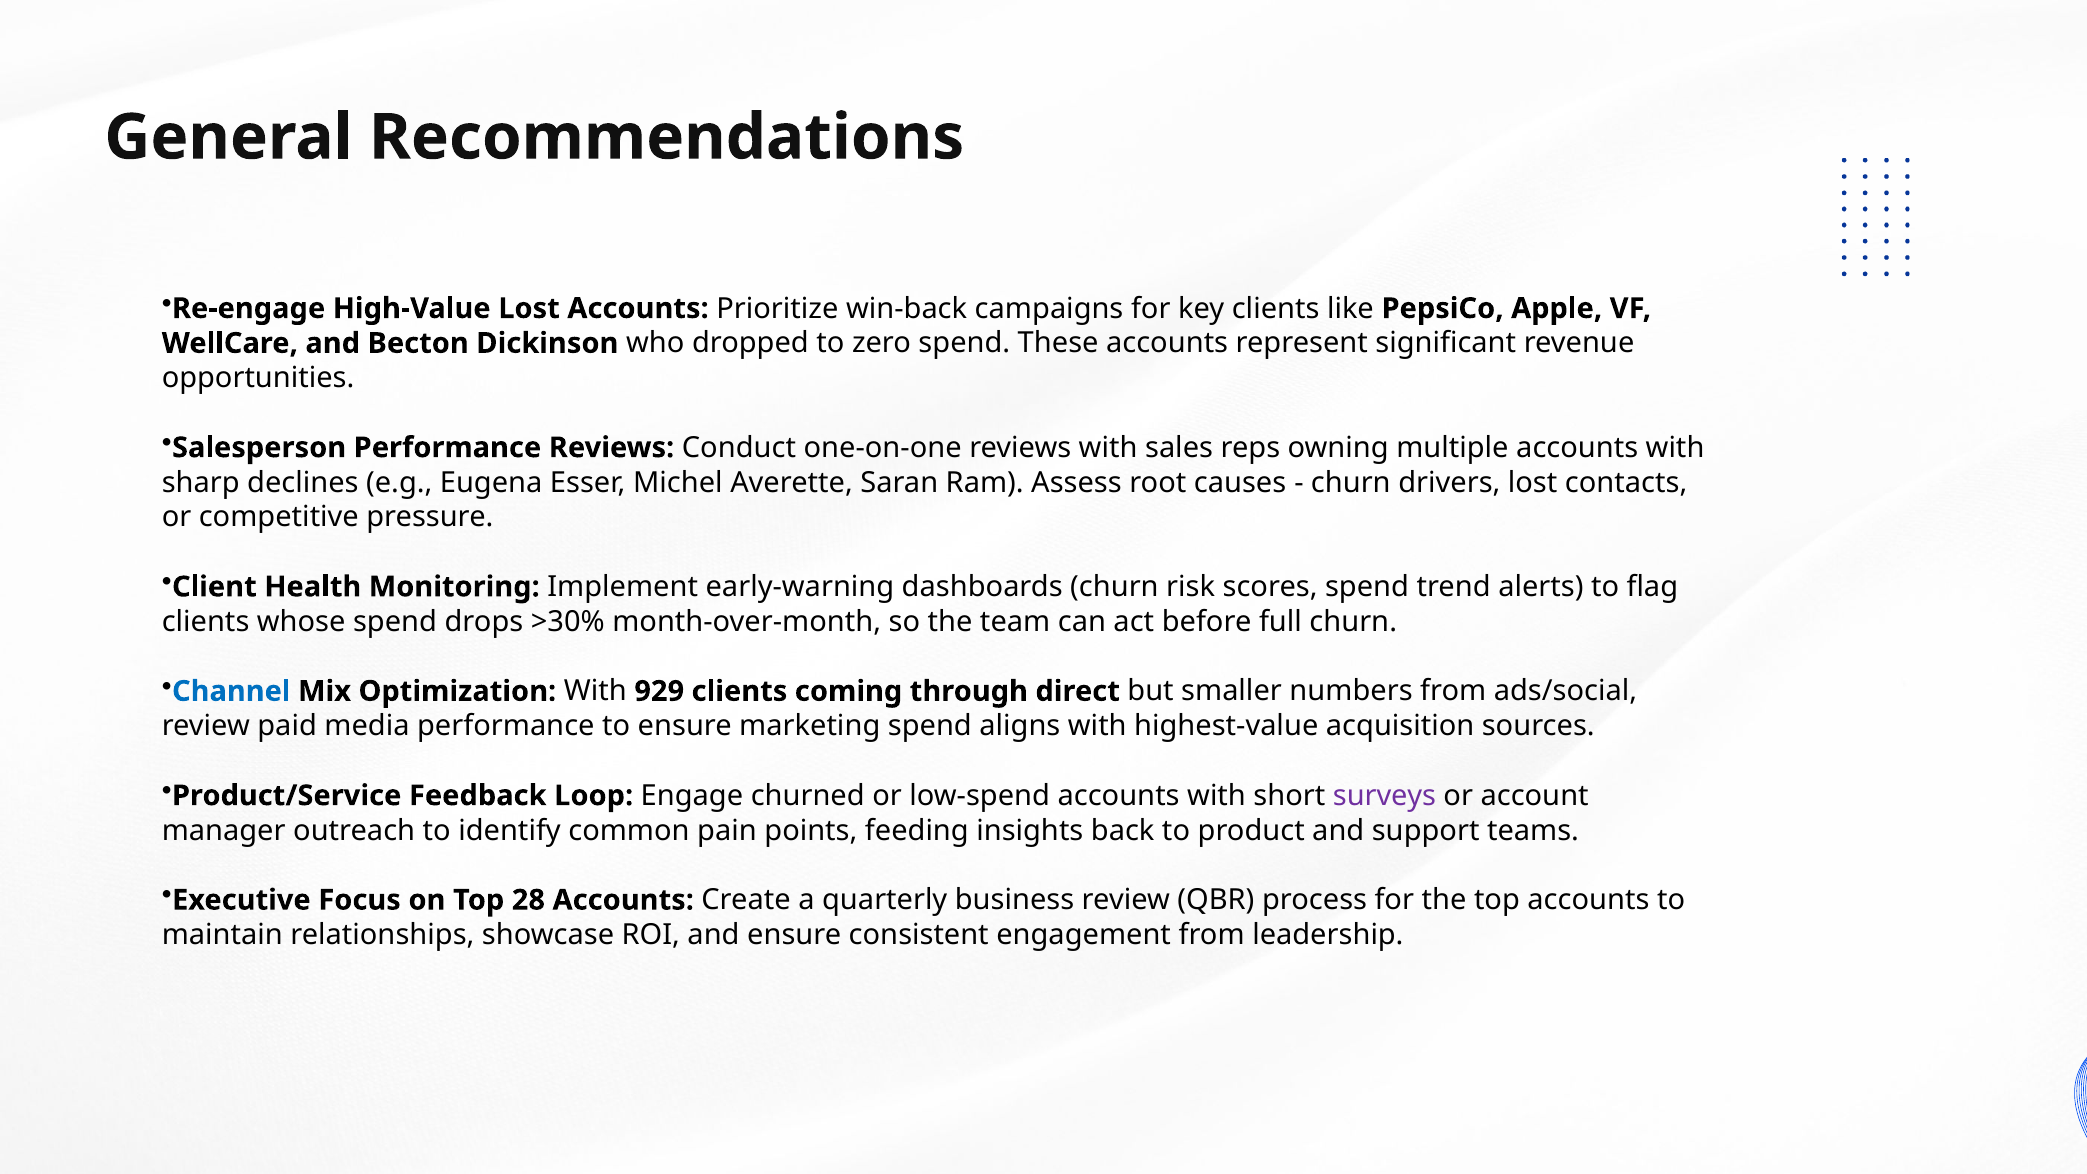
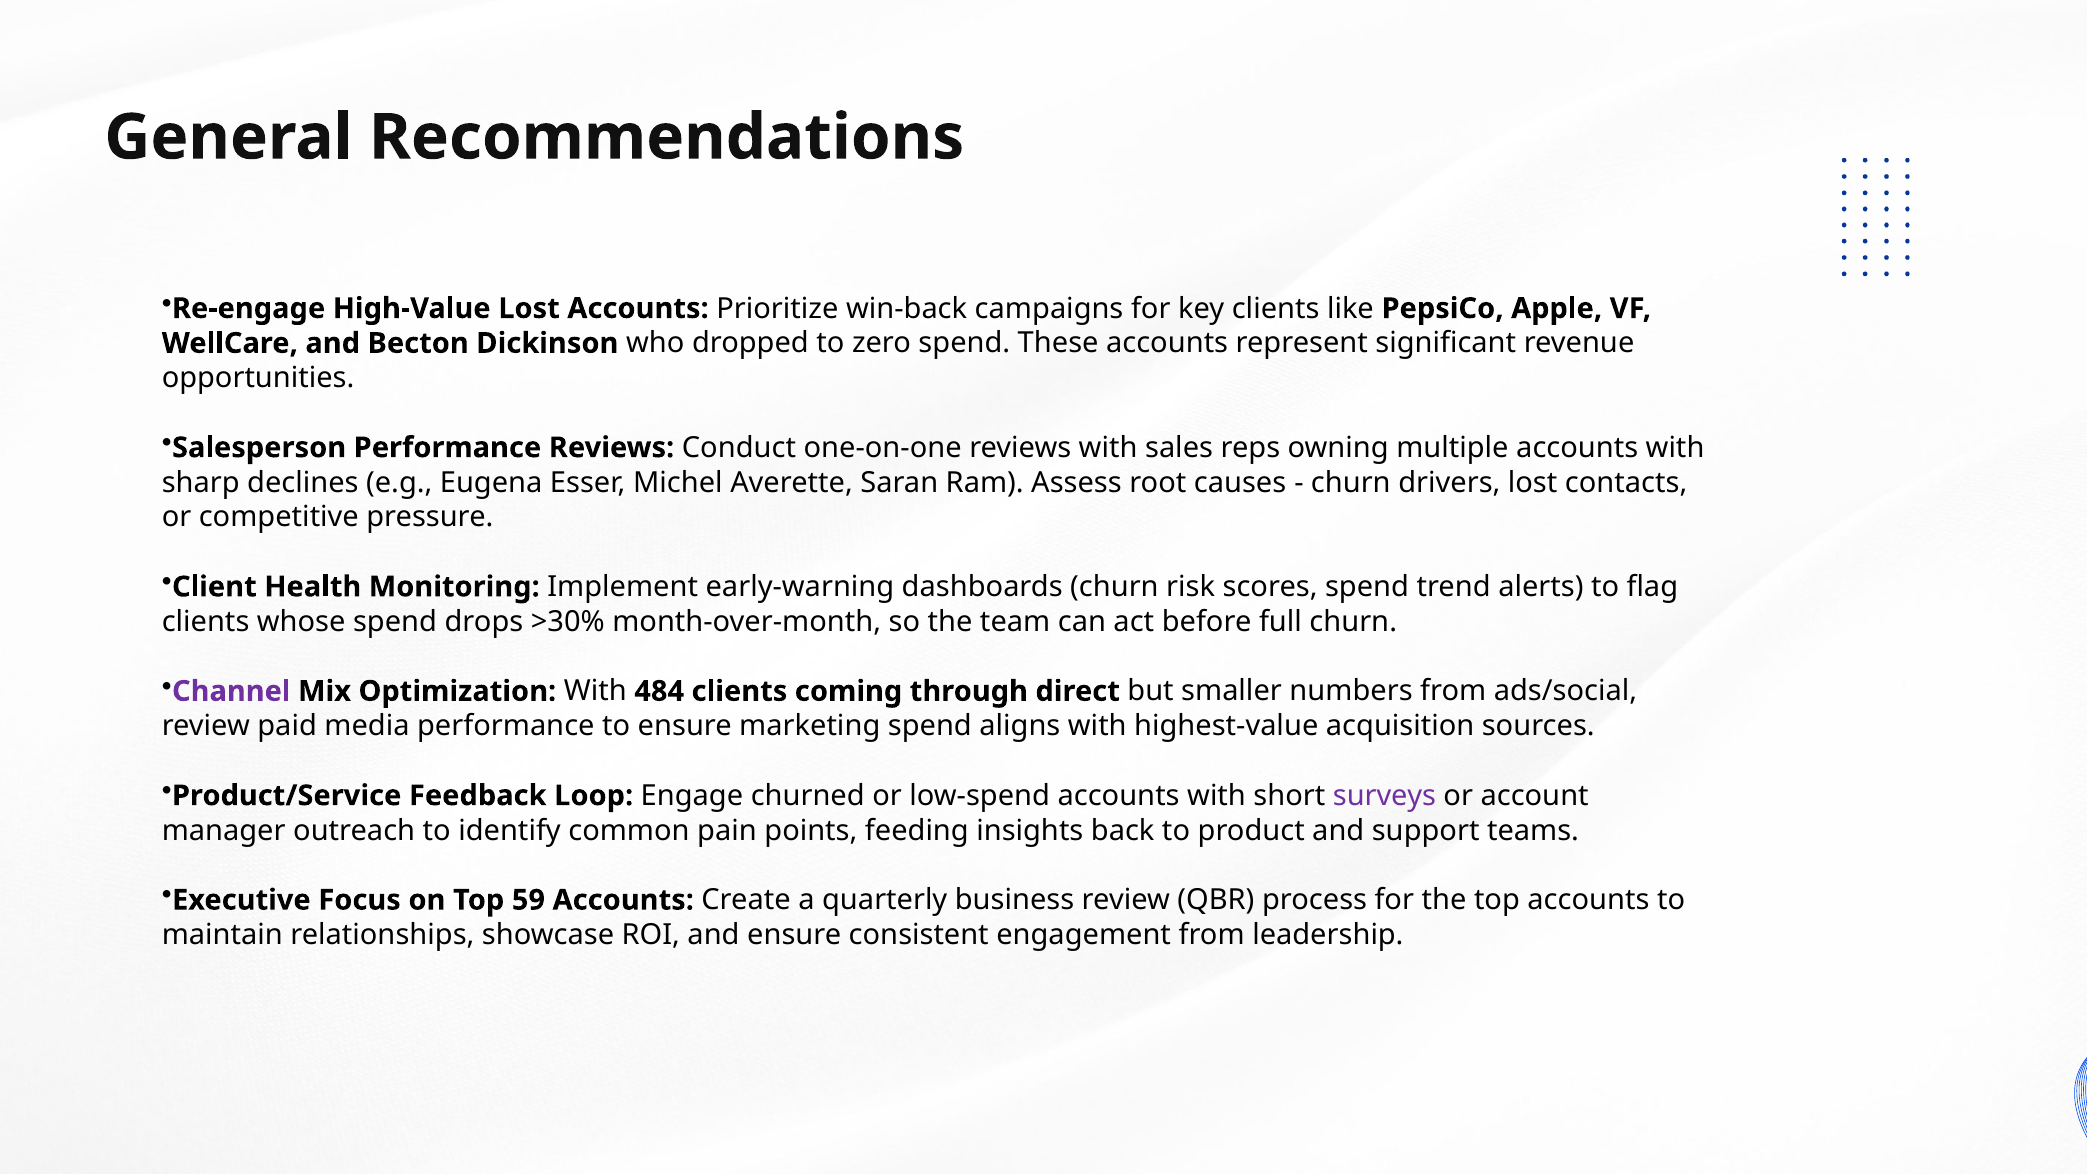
Channel colour: blue -> purple
929: 929 -> 484
28: 28 -> 59
